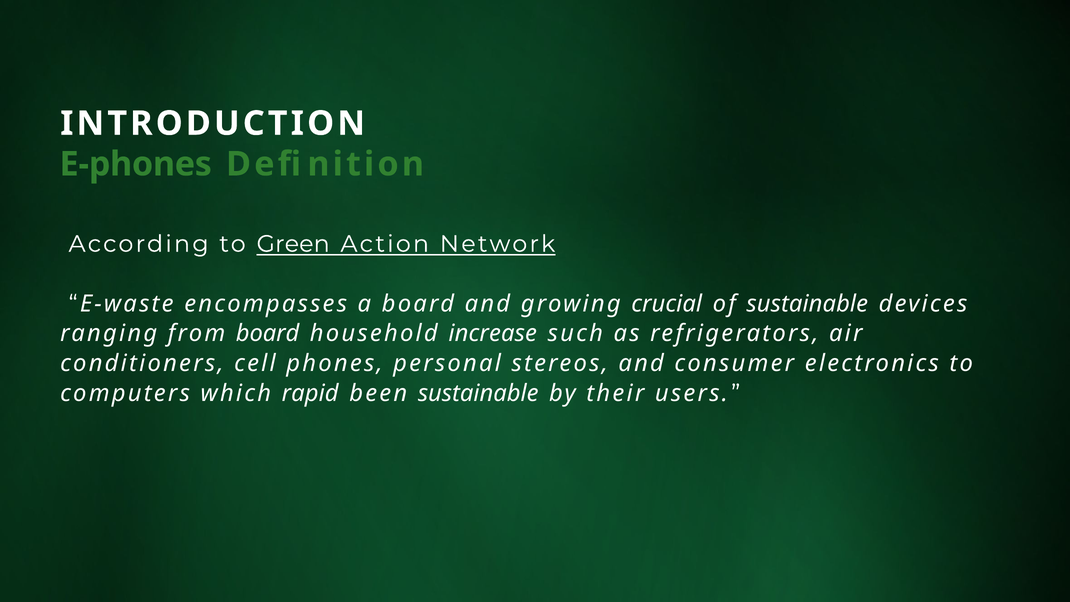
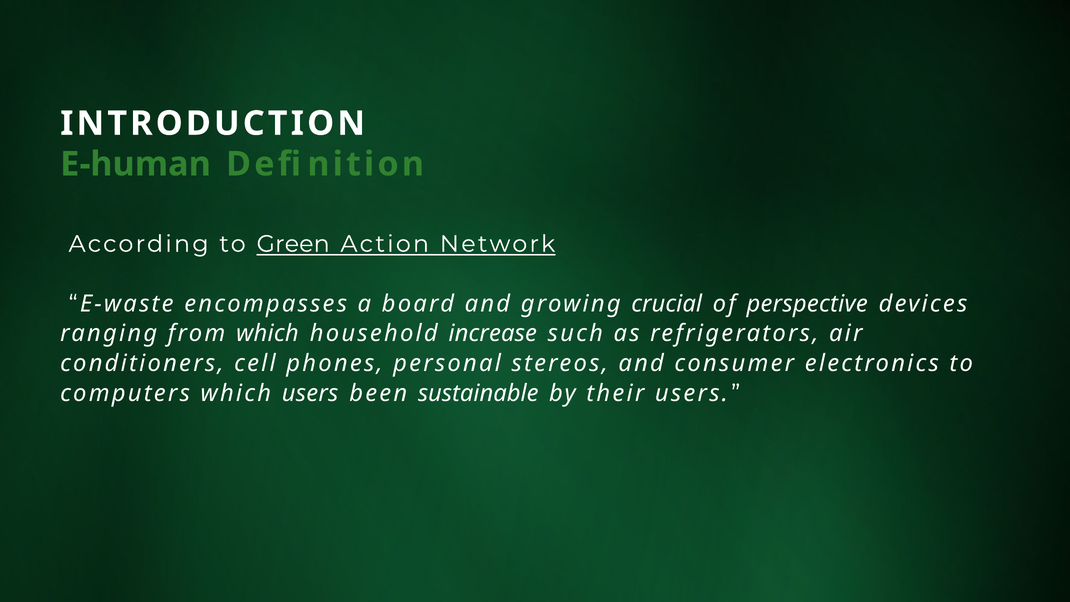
E-phones: E-phones -> E-human
of sustainable: sustainable -> perspective
from board: board -> which
which rapid: rapid -> users
